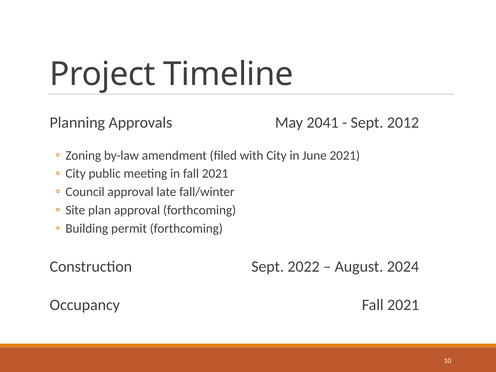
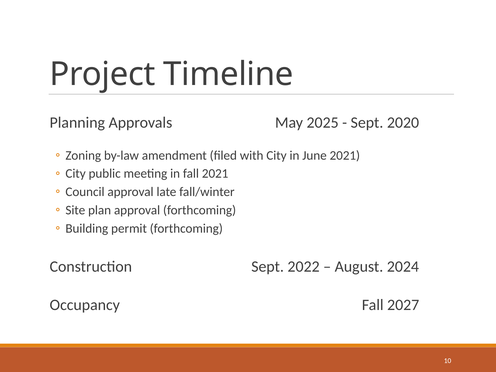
2041: 2041 -> 2025
2012: 2012 -> 2020
Occupancy Fall 2021: 2021 -> 2027
